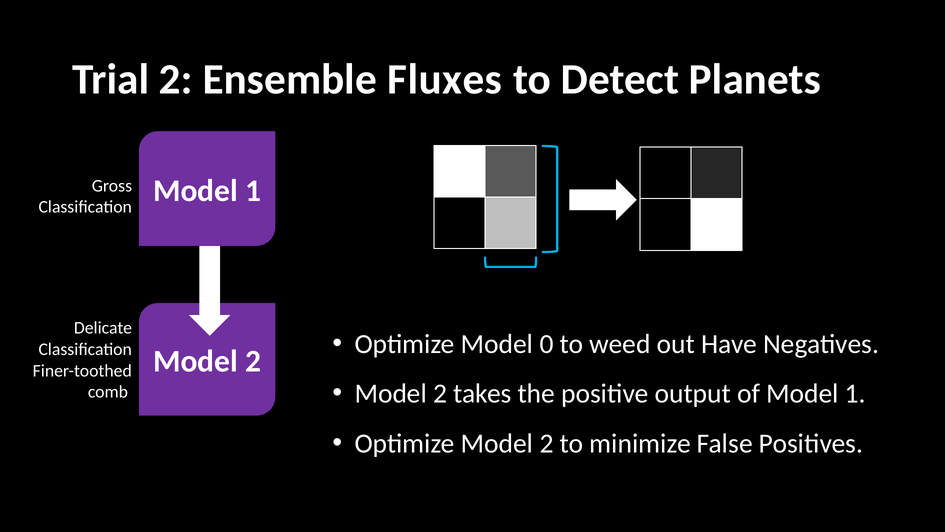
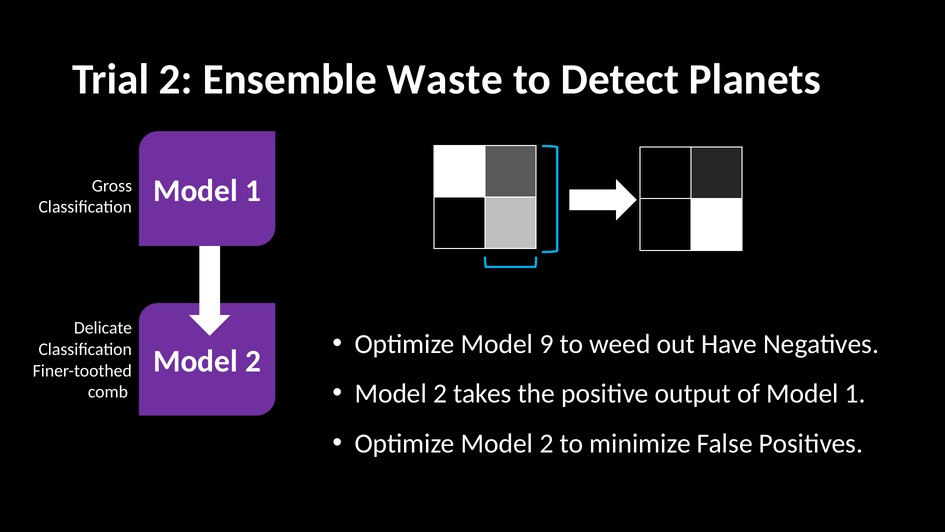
Fluxes: Fluxes -> Waste
0: 0 -> 9
